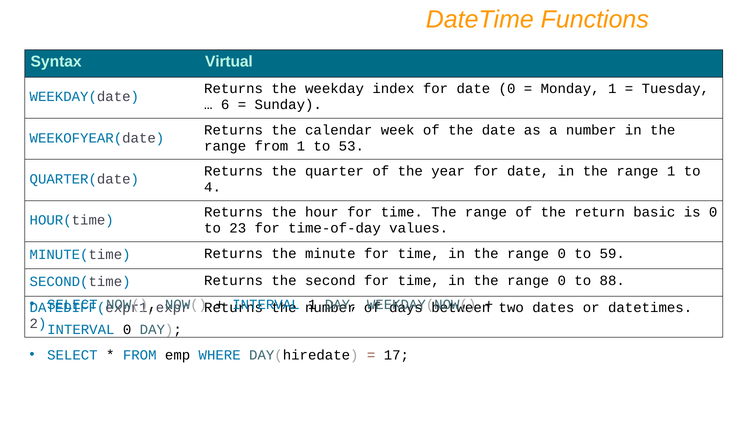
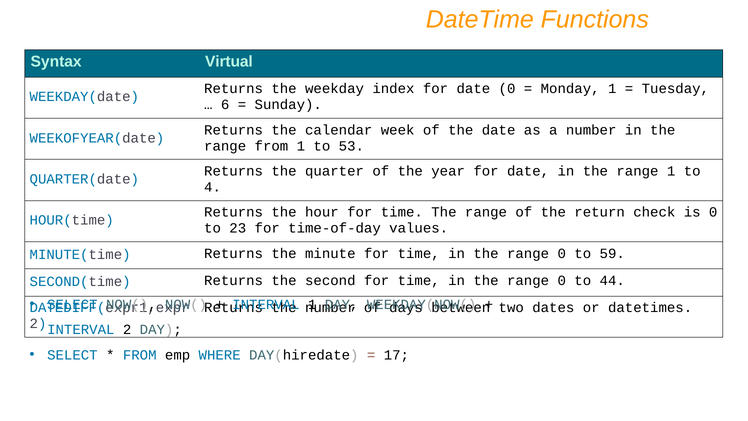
basic: basic -> check
88: 88 -> 44
INTERVAL 0: 0 -> 2
